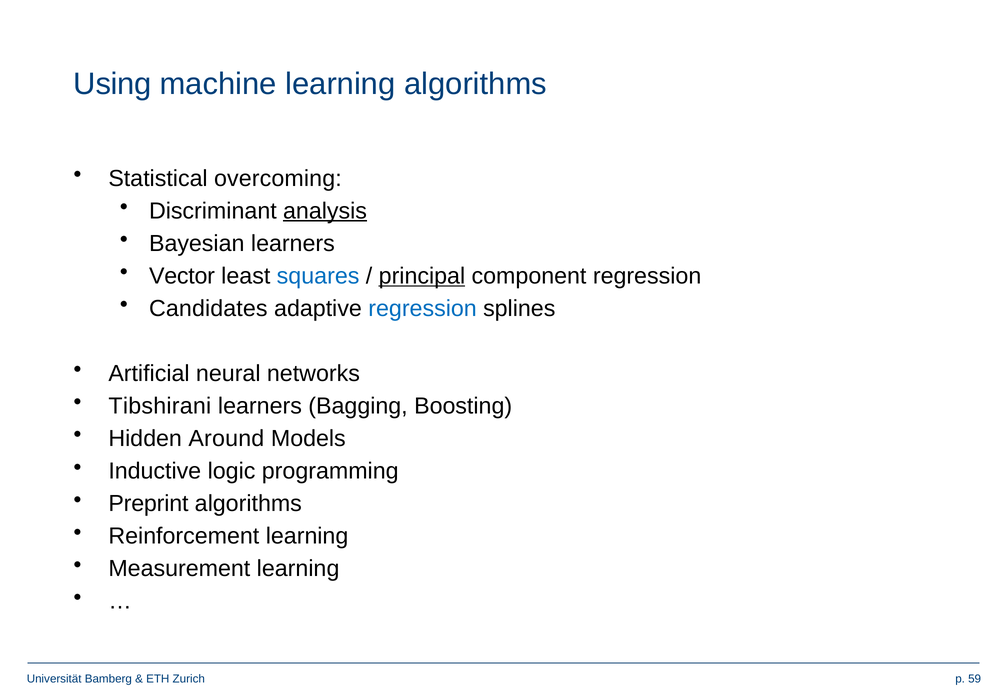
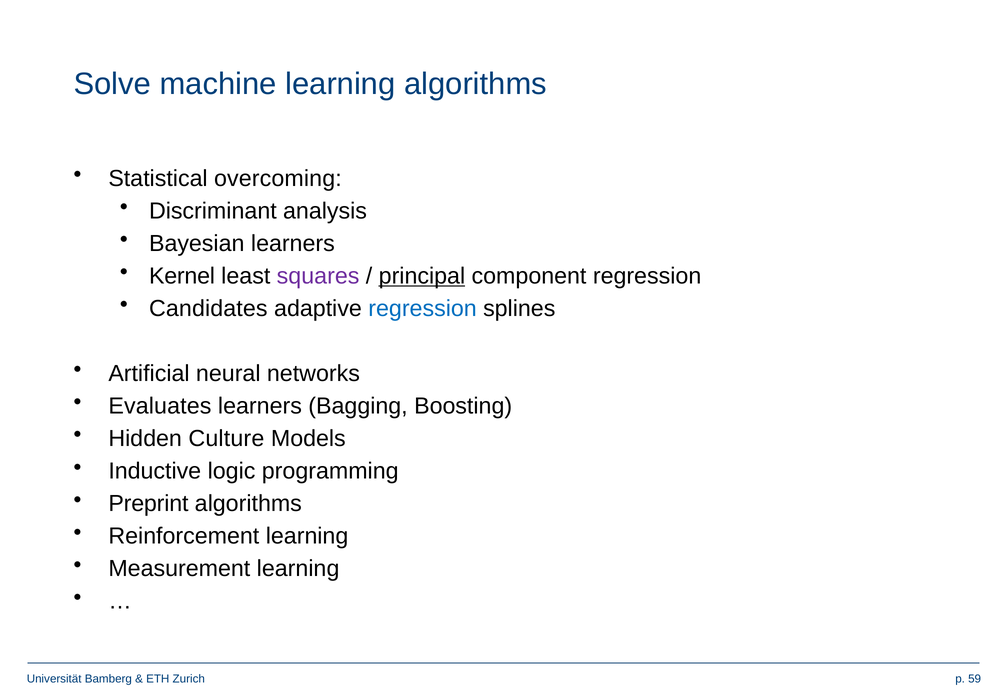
Using: Using -> Solve
analysis underline: present -> none
Vector: Vector -> Kernel
squares colour: blue -> purple
Tibshirani: Tibshirani -> Evaluates
Around: Around -> Culture
